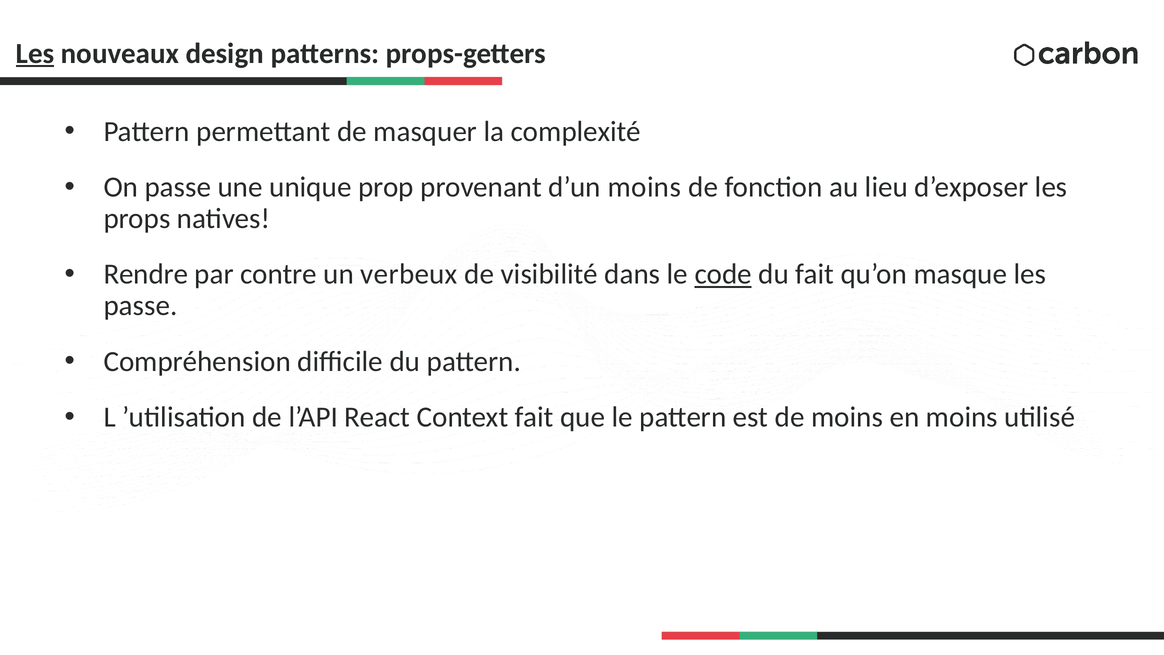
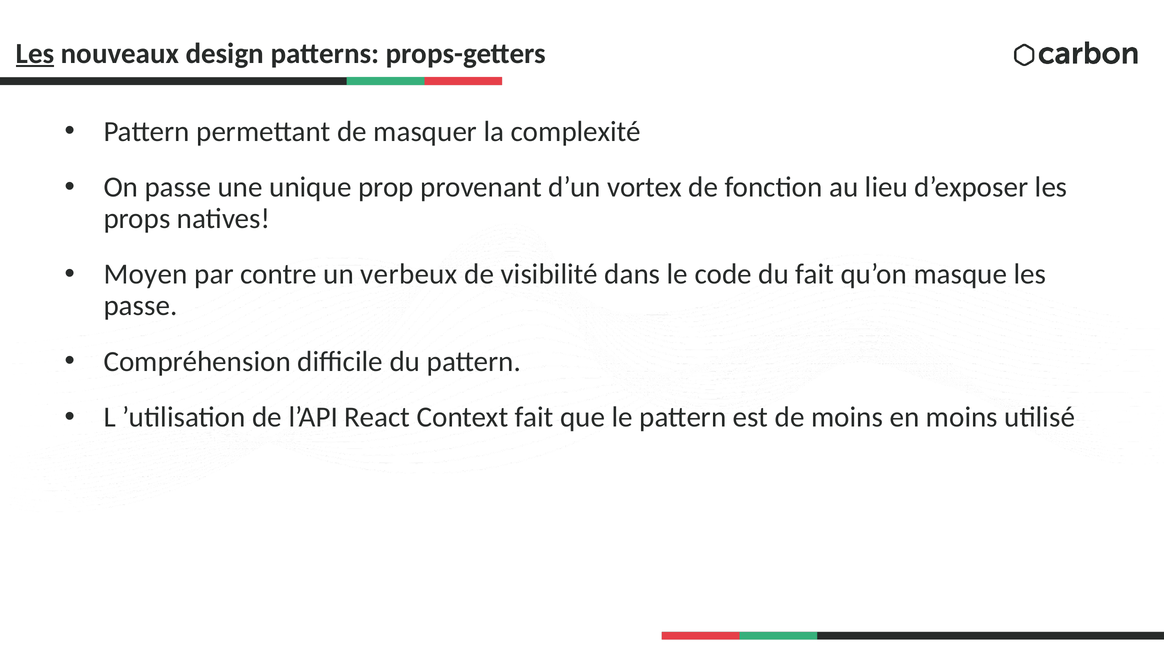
d’un moins: moins -> vortex
Rendre: Rendre -> Moyen
code underline: present -> none
